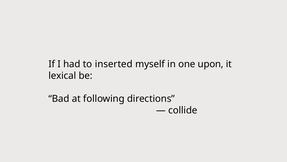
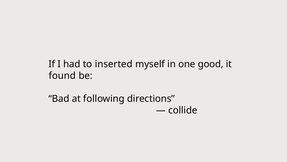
upon: upon -> good
lexical: lexical -> found
